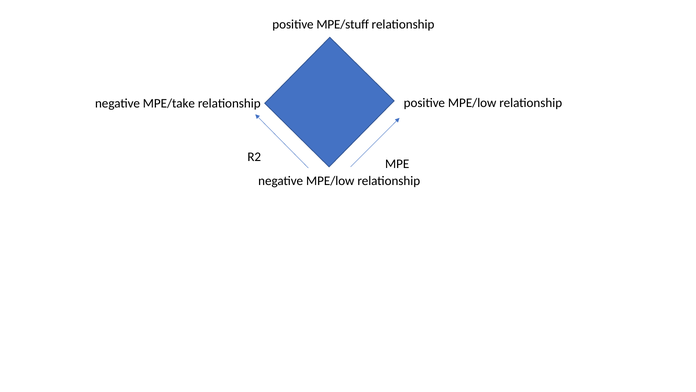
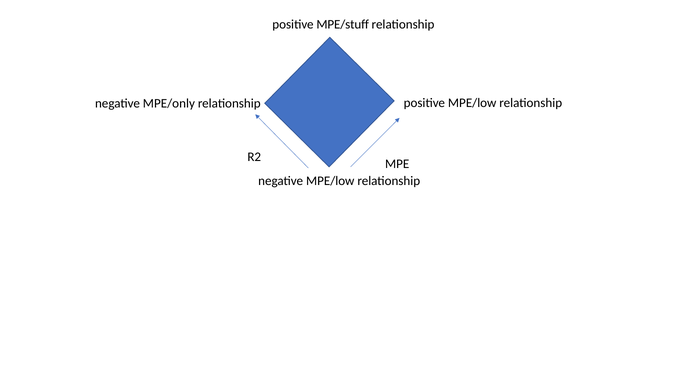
MPE/take: MPE/take -> MPE/only
